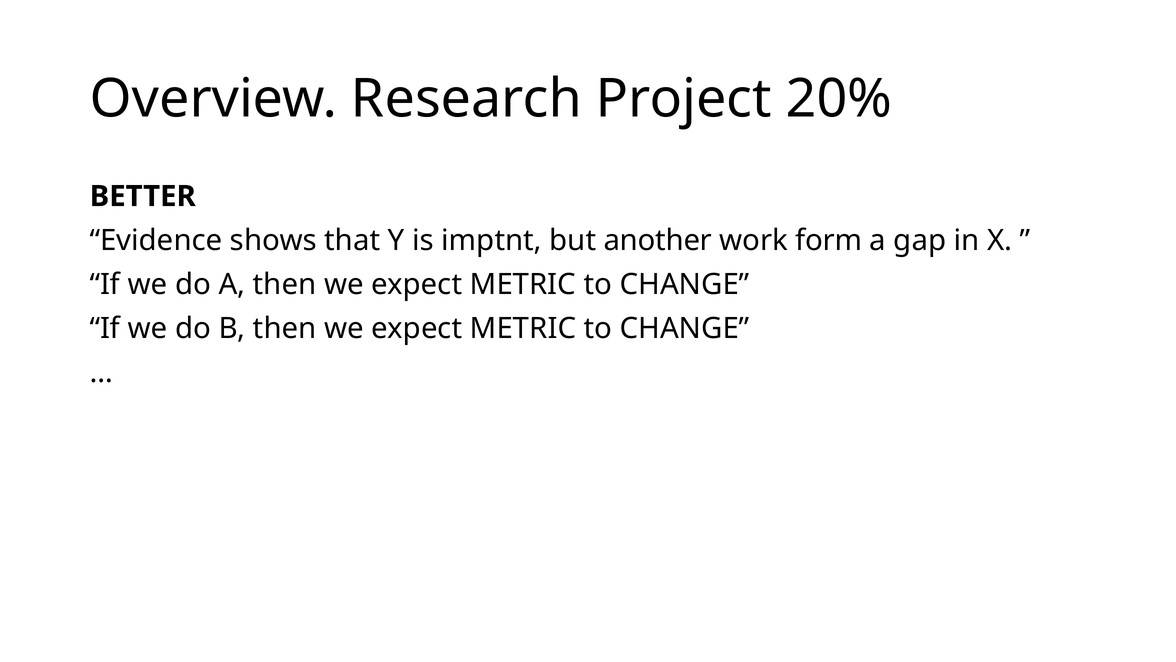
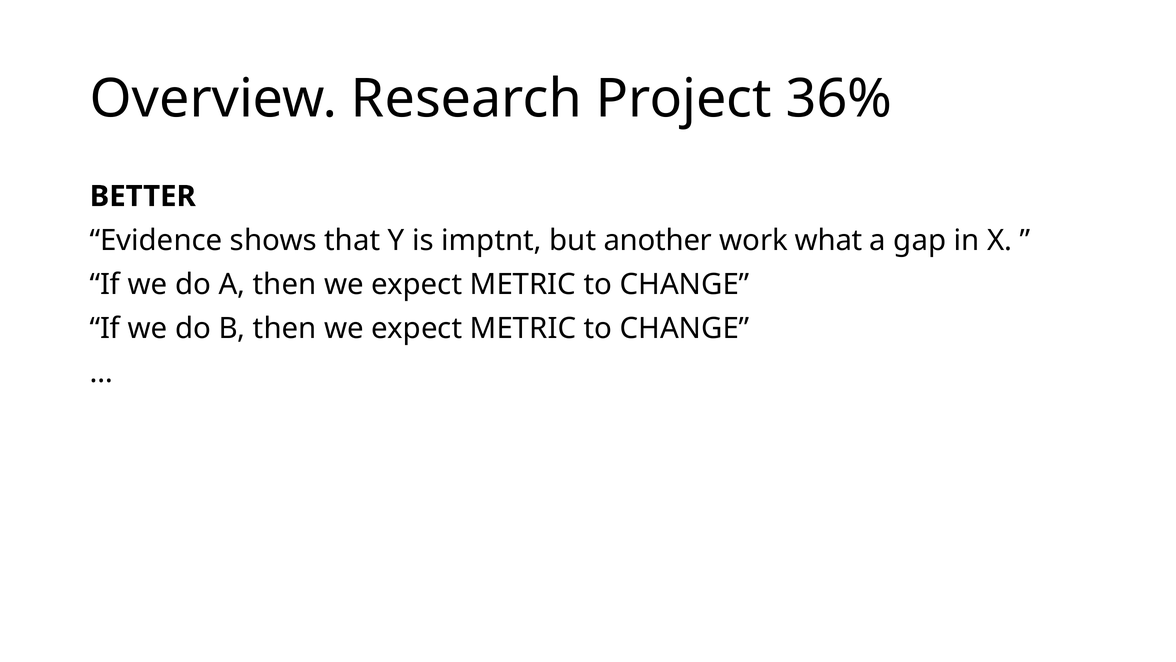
20%: 20% -> 36%
form: form -> what
